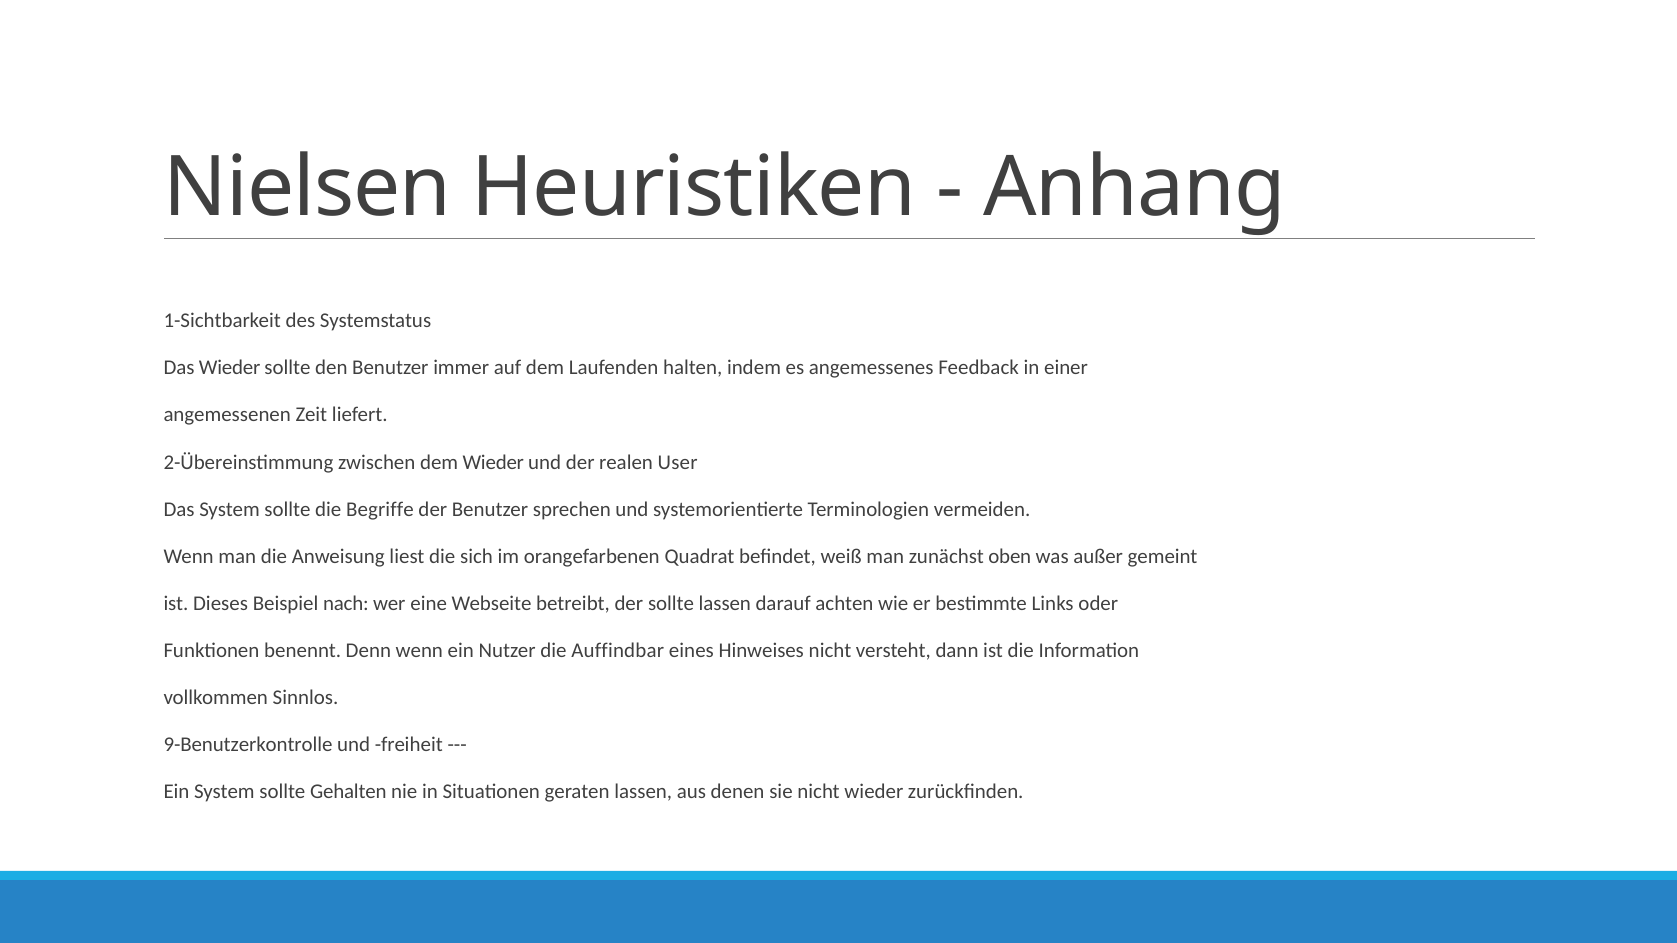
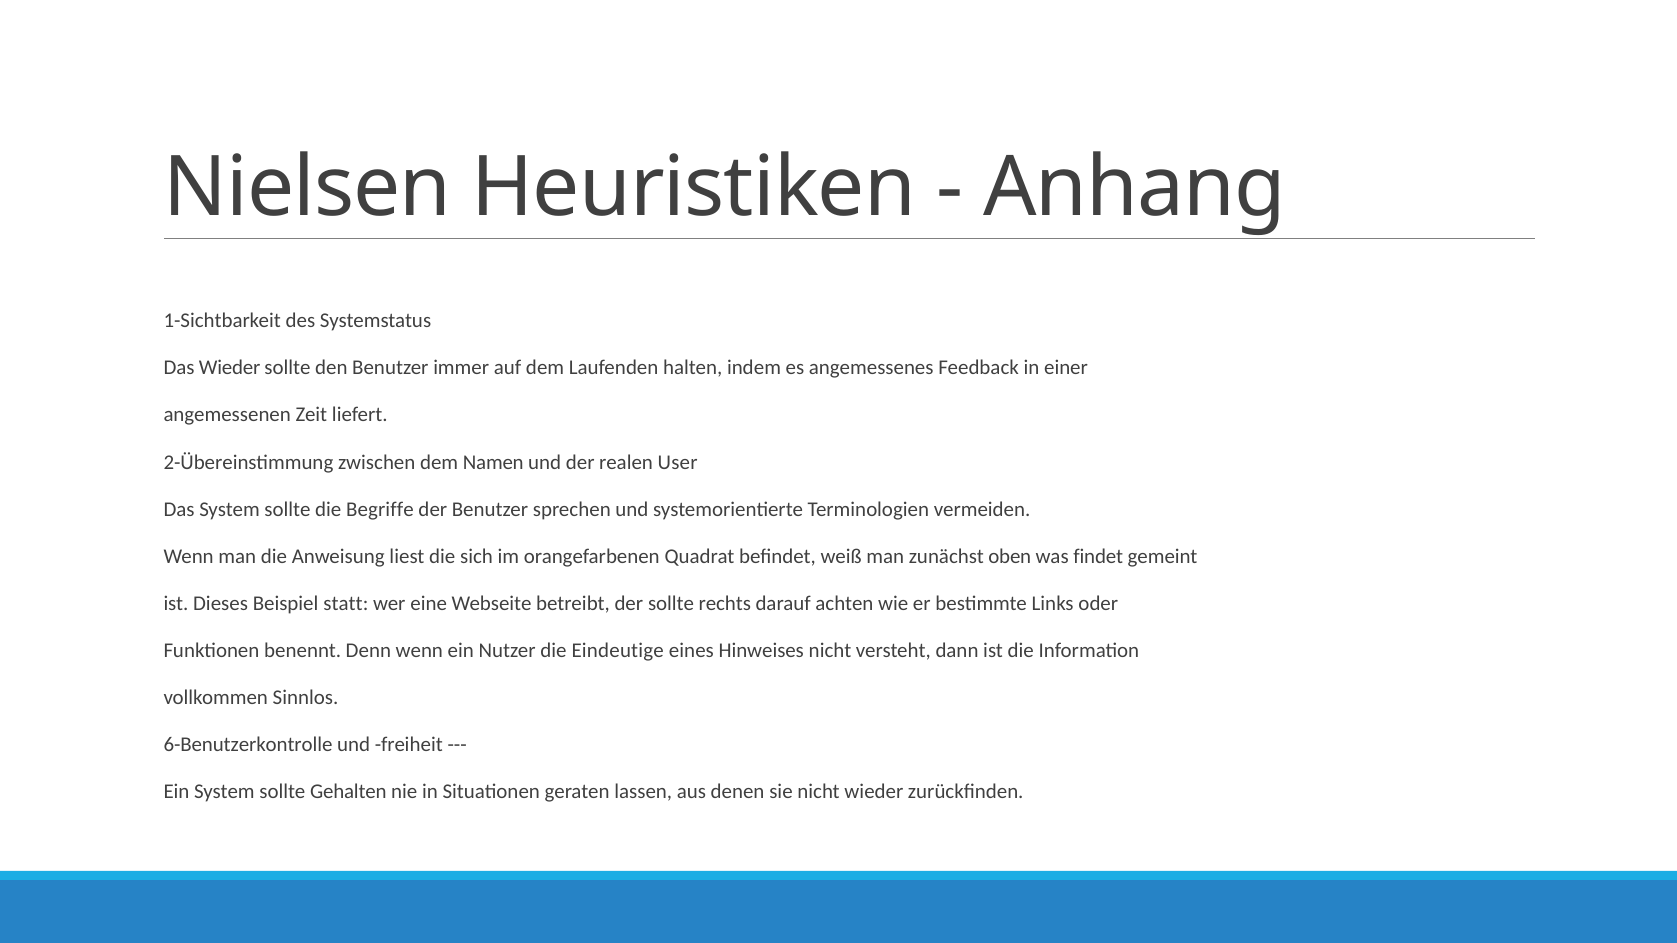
dem Wieder: Wieder -> Namen
außer: außer -> findet
nach: nach -> statt
sollte lassen: lassen -> rechts
Auffindbar: Auffindbar -> Eindeutige
9-Benutzerkontrolle: 9-Benutzerkontrolle -> 6-Benutzerkontrolle
